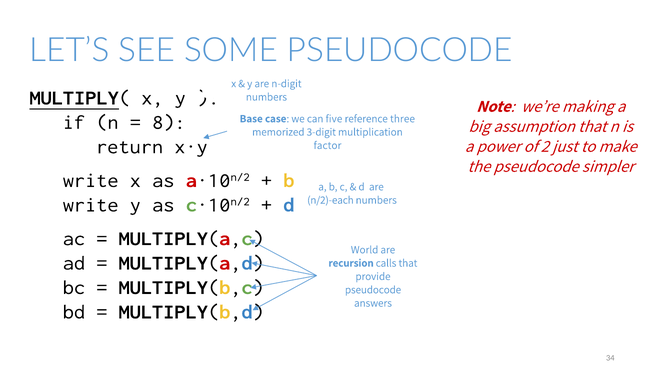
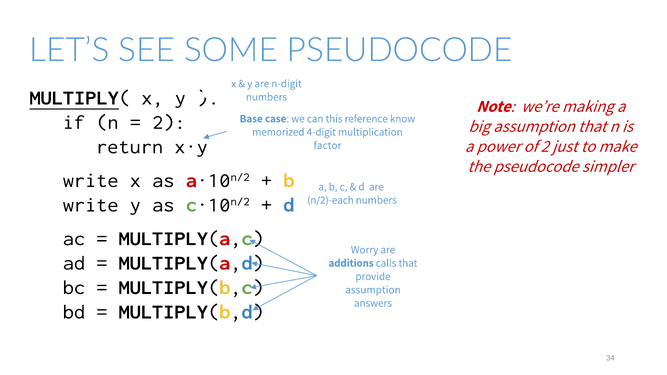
five: five -> this
three: three -> know
8 at (169, 122): 8 -> 2
3-digit: 3-digit -> 4-digit
World: World -> Worry
recursion: recursion -> additions
pseudocode at (373, 290): pseudocode -> assumption
